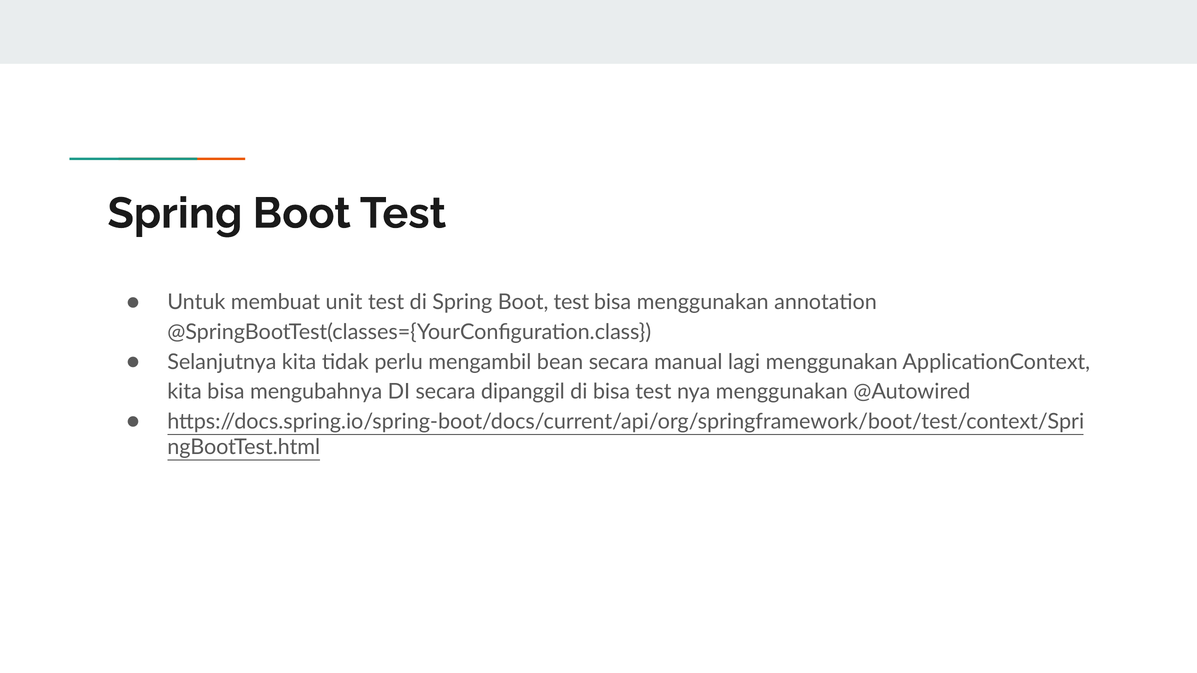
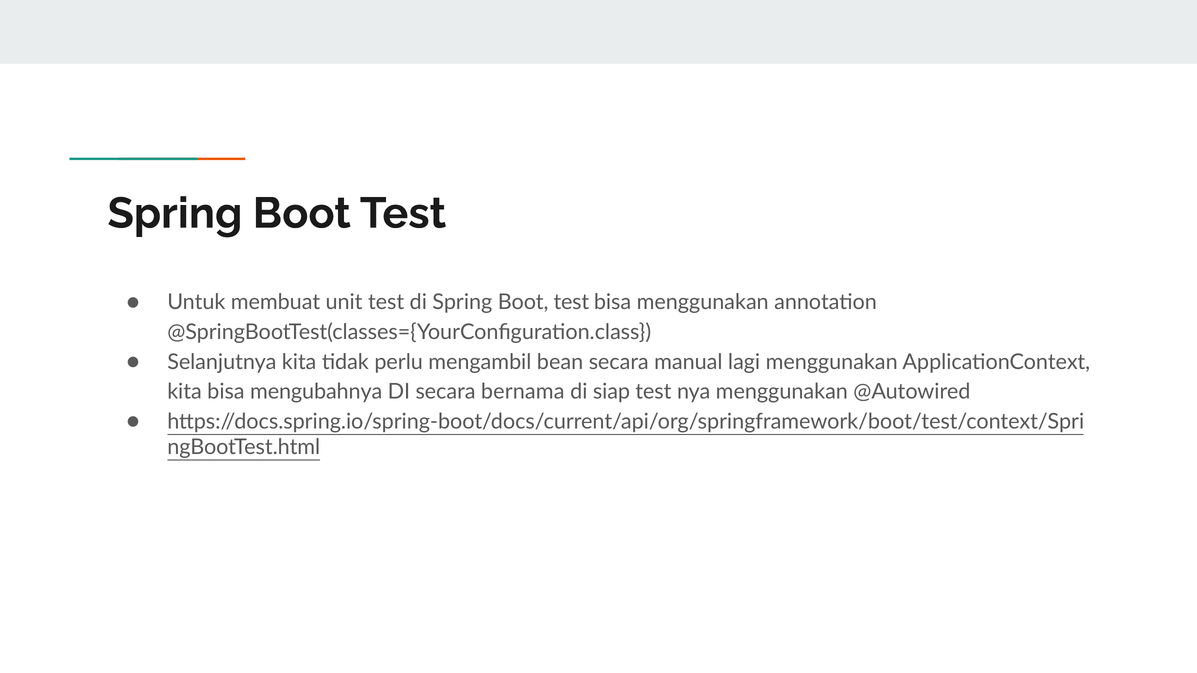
dipanggil: dipanggil -> bernama
di bisa: bisa -> siap
